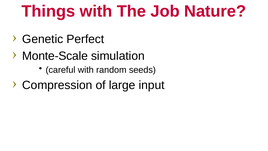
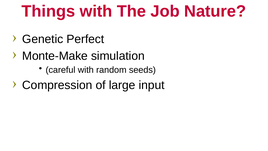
Monte-Scale: Monte-Scale -> Monte-Make
